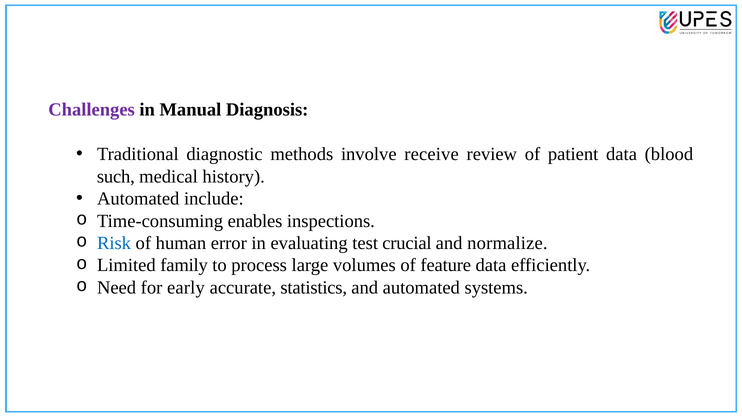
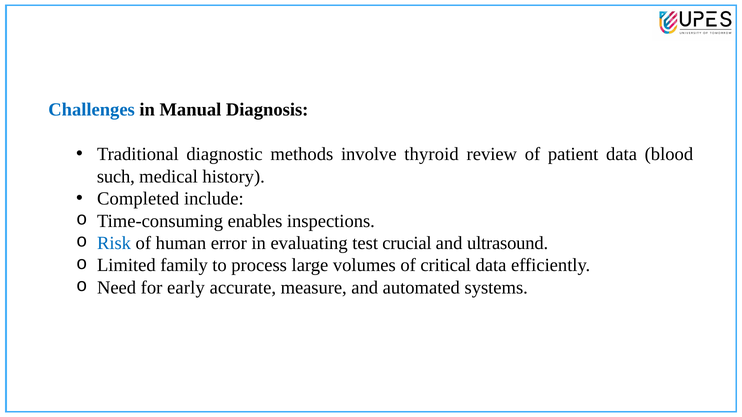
Challenges colour: purple -> blue
receive: receive -> thyroid
Automated at (138, 199): Automated -> Completed
normalize: normalize -> ultrasound
feature: feature -> critical
statistics: statistics -> measure
